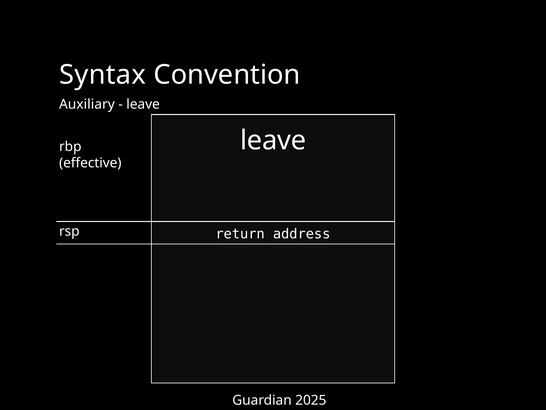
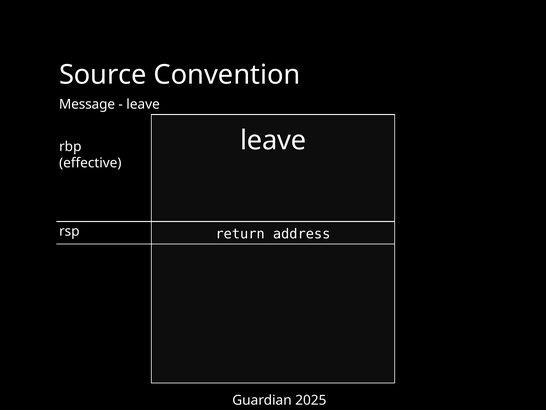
Syntax: Syntax -> Source
Auxiliary: Auxiliary -> Message
